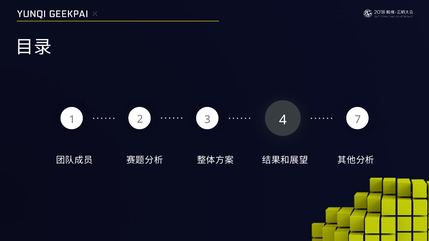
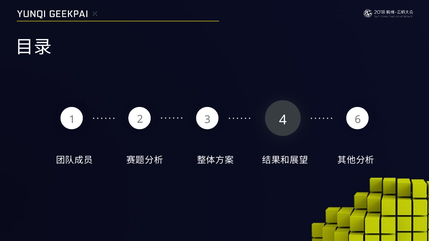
7: 7 -> 6
